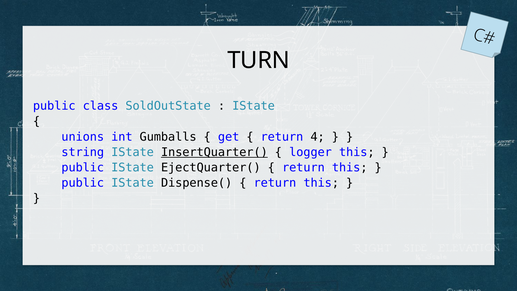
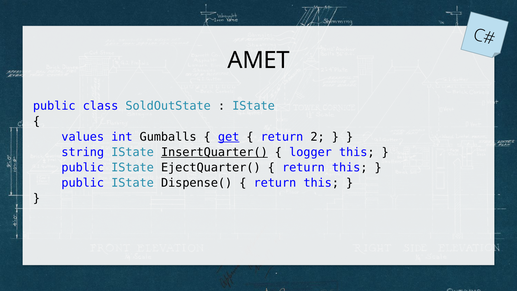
TURN: TURN -> AMET
unions: unions -> values
get underline: none -> present
4: 4 -> 2
